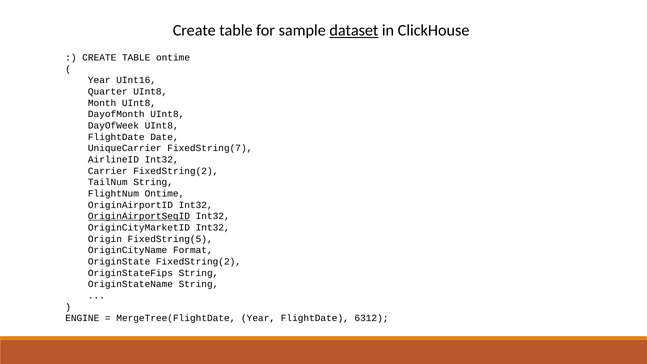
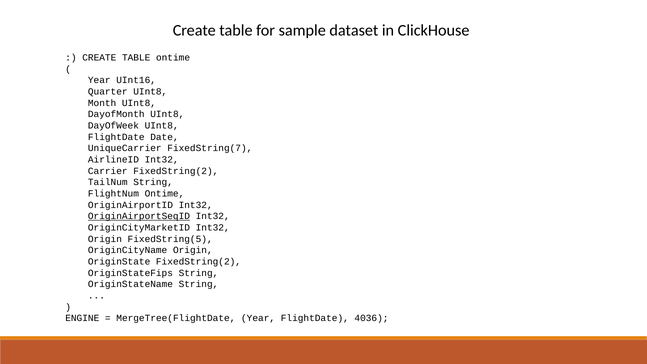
dataset underline: present -> none
OriginCityName Format: Format -> Origin
6312: 6312 -> 4036
